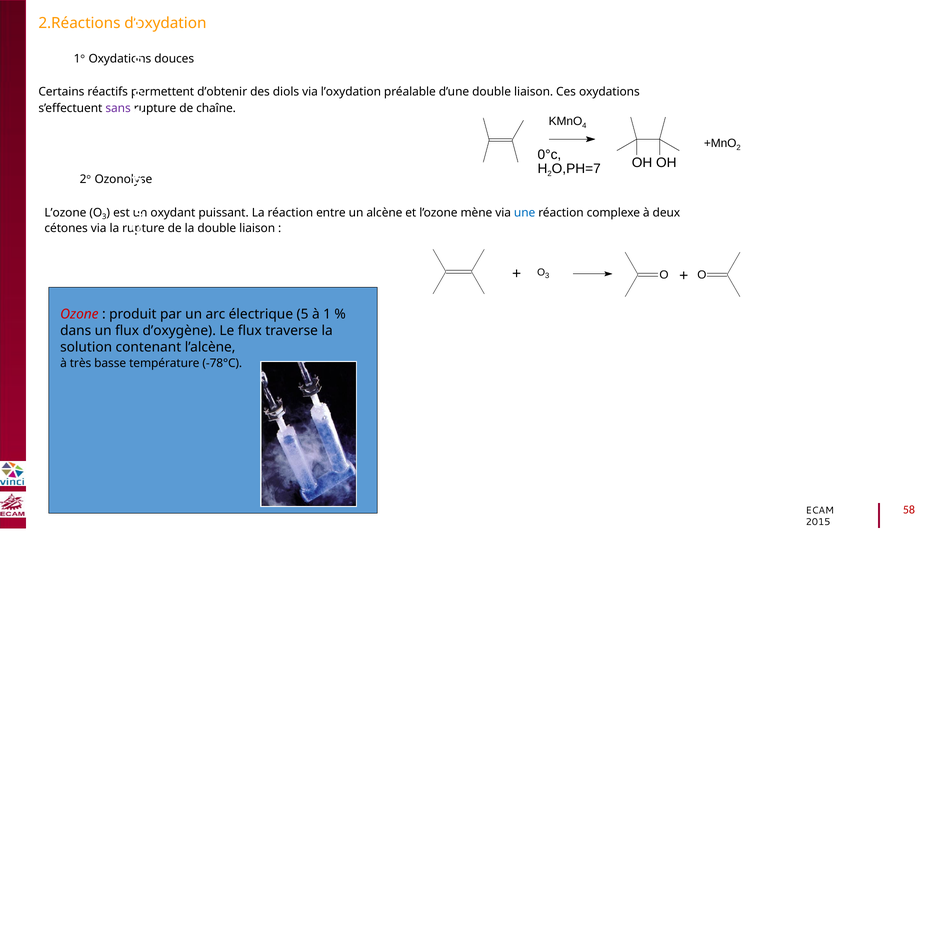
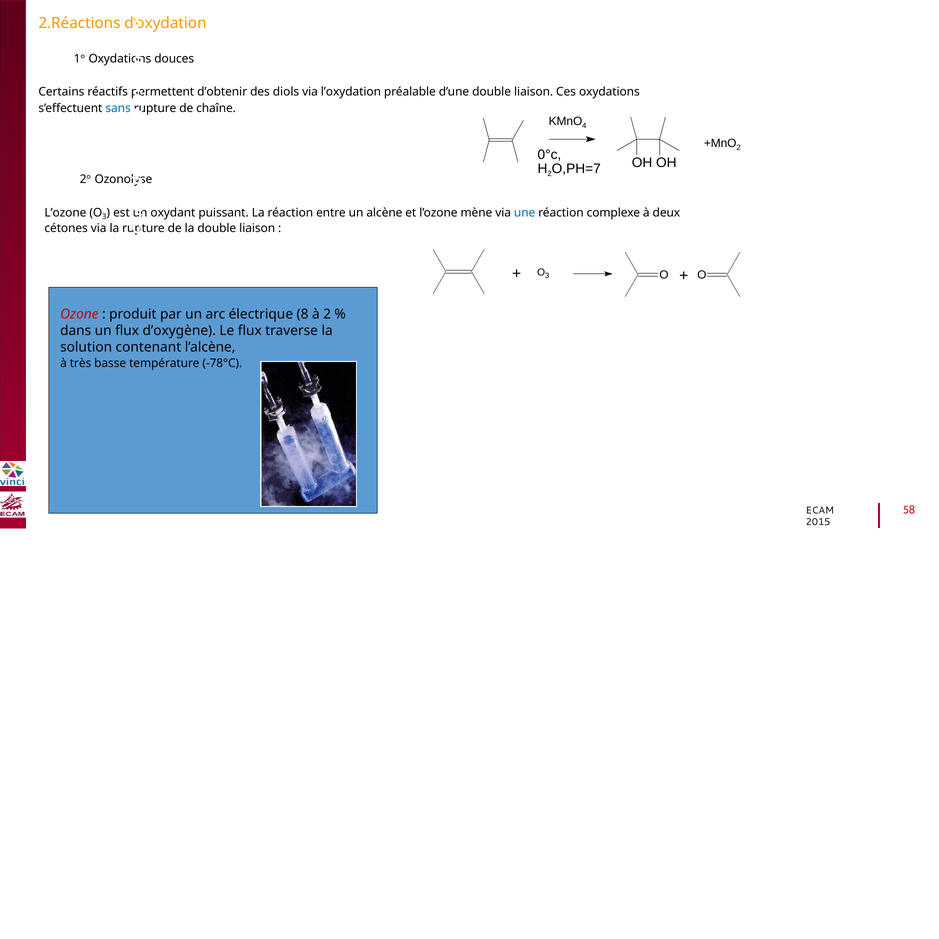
sans colour: purple -> blue
5: 5 -> 8
à 1: 1 -> 2
